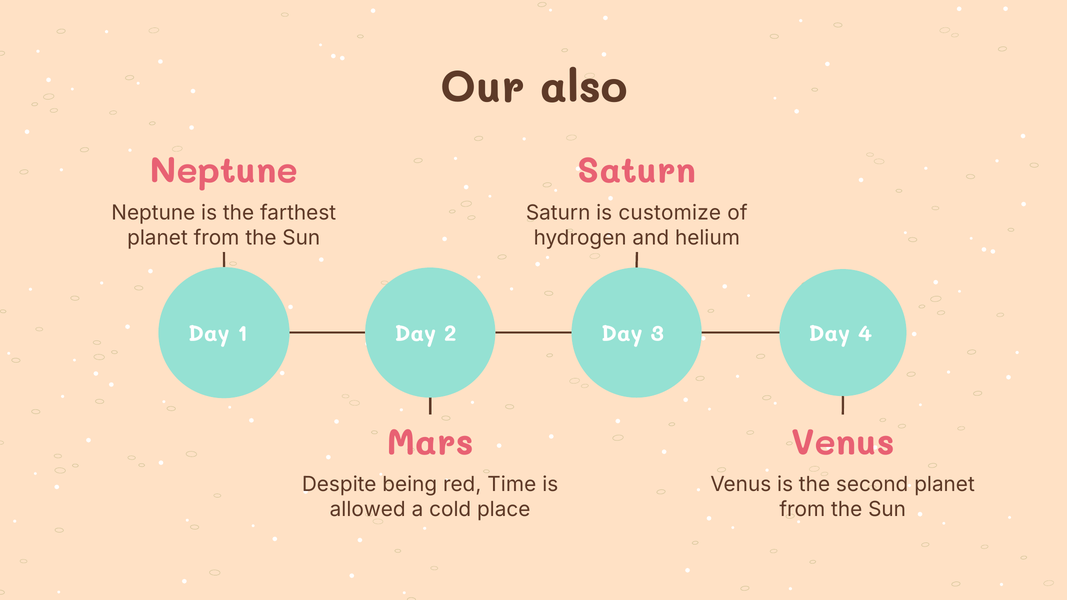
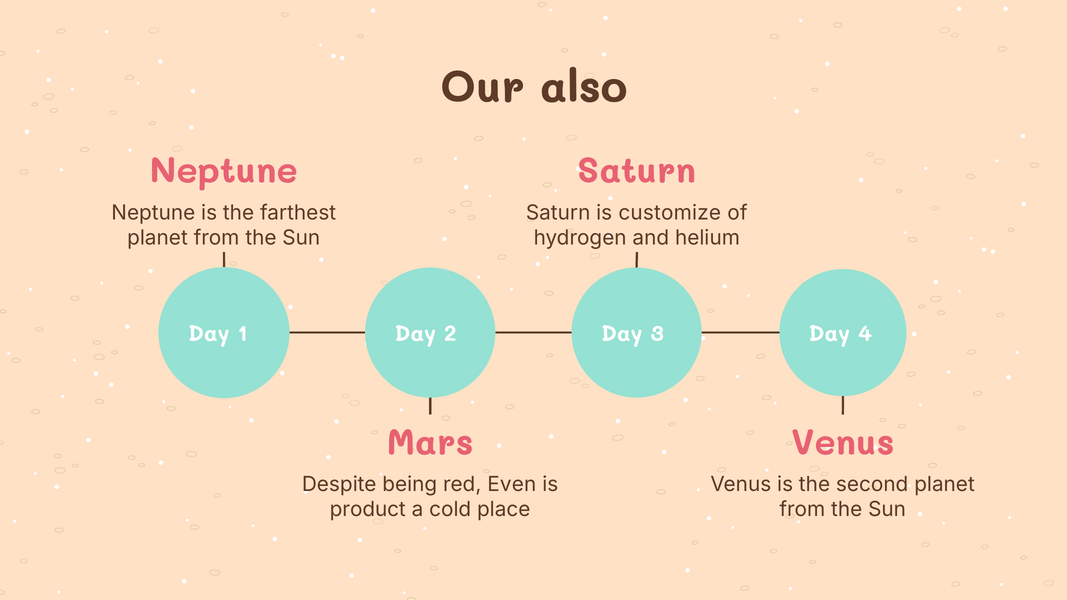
Time: Time -> Even
allowed: allowed -> product
